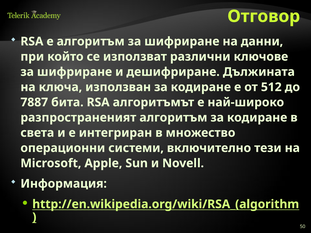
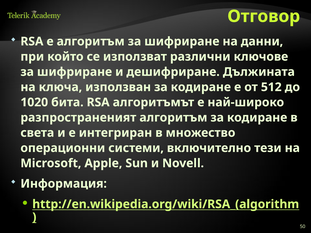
7887: 7887 -> 1020
